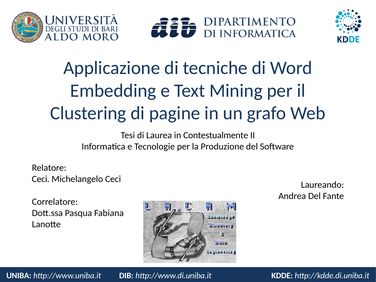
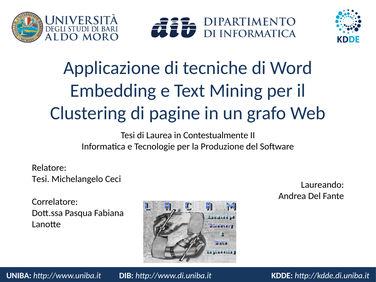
Ceci at (41, 179): Ceci -> Tesi
